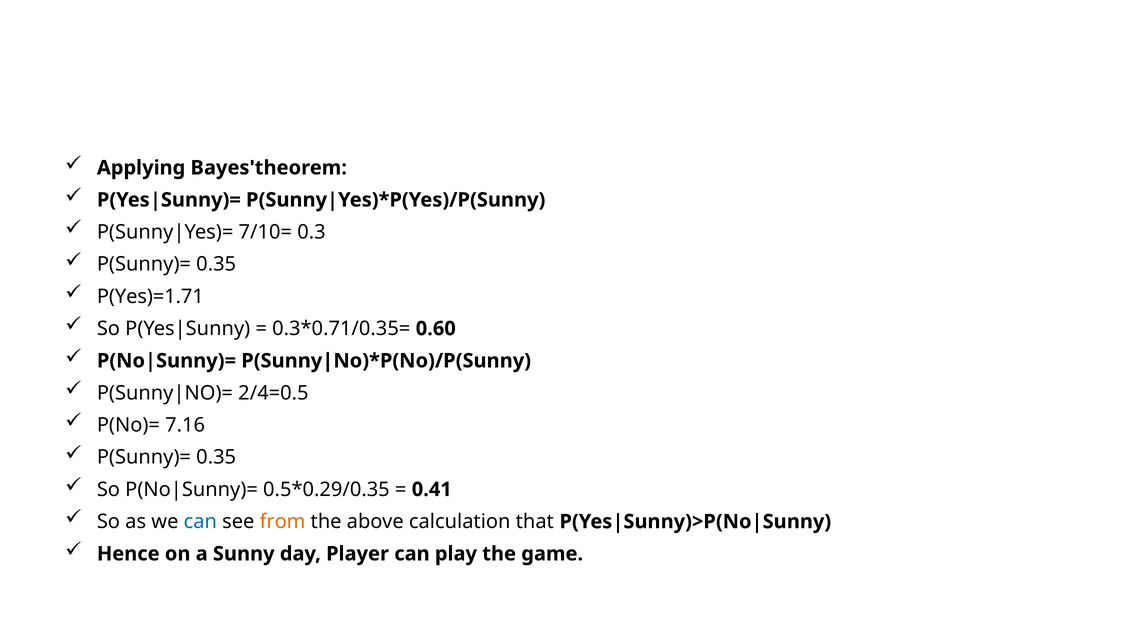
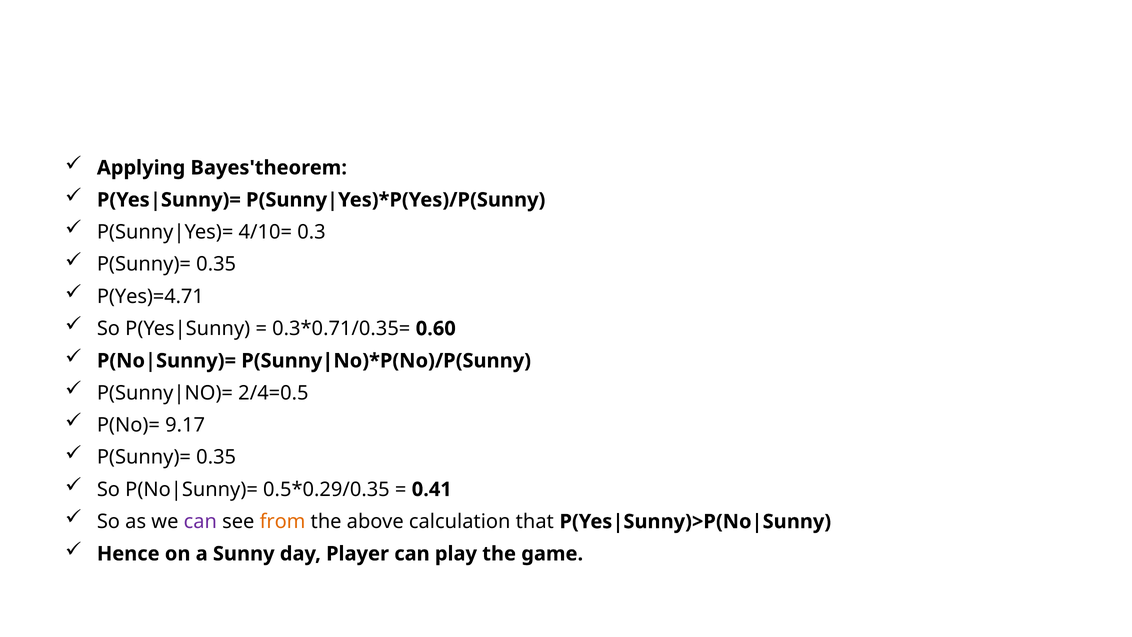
7/10=: 7/10= -> 4/10=
P(Yes)=1.71: P(Yes)=1.71 -> P(Yes)=4.71
7.16: 7.16 -> 9.17
can at (200, 521) colour: blue -> purple
